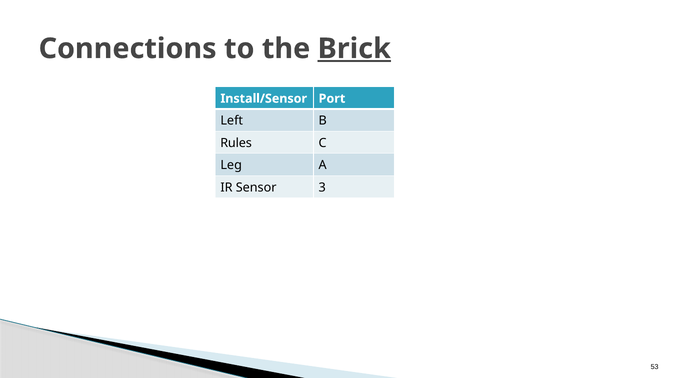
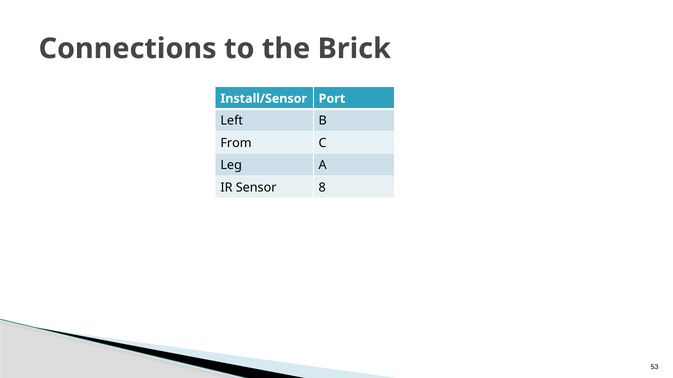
Brick underline: present -> none
Rules: Rules -> From
3: 3 -> 8
